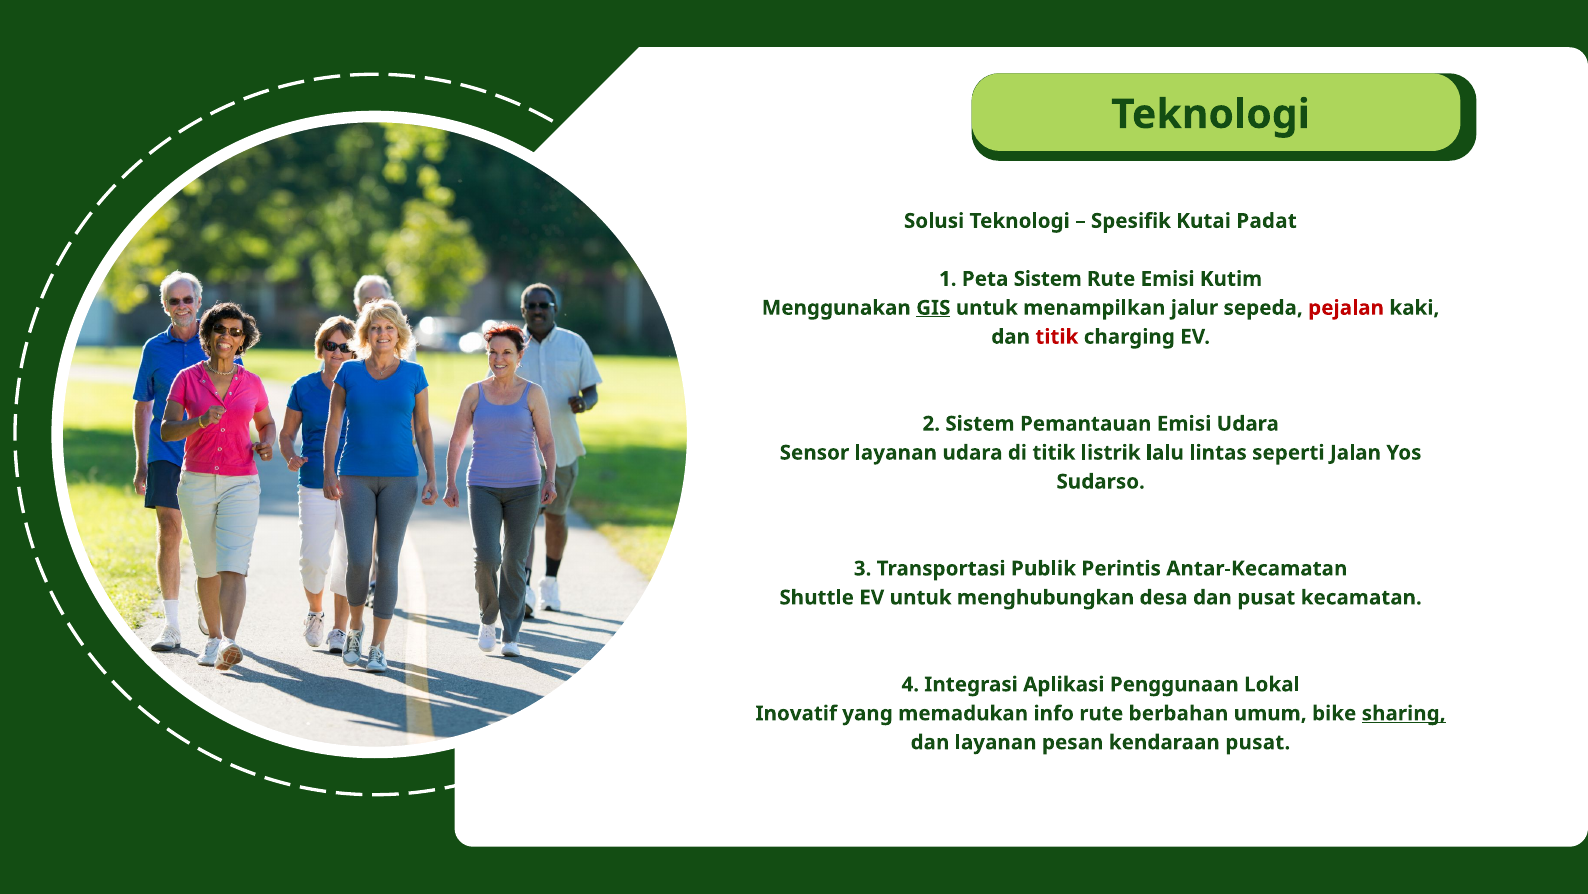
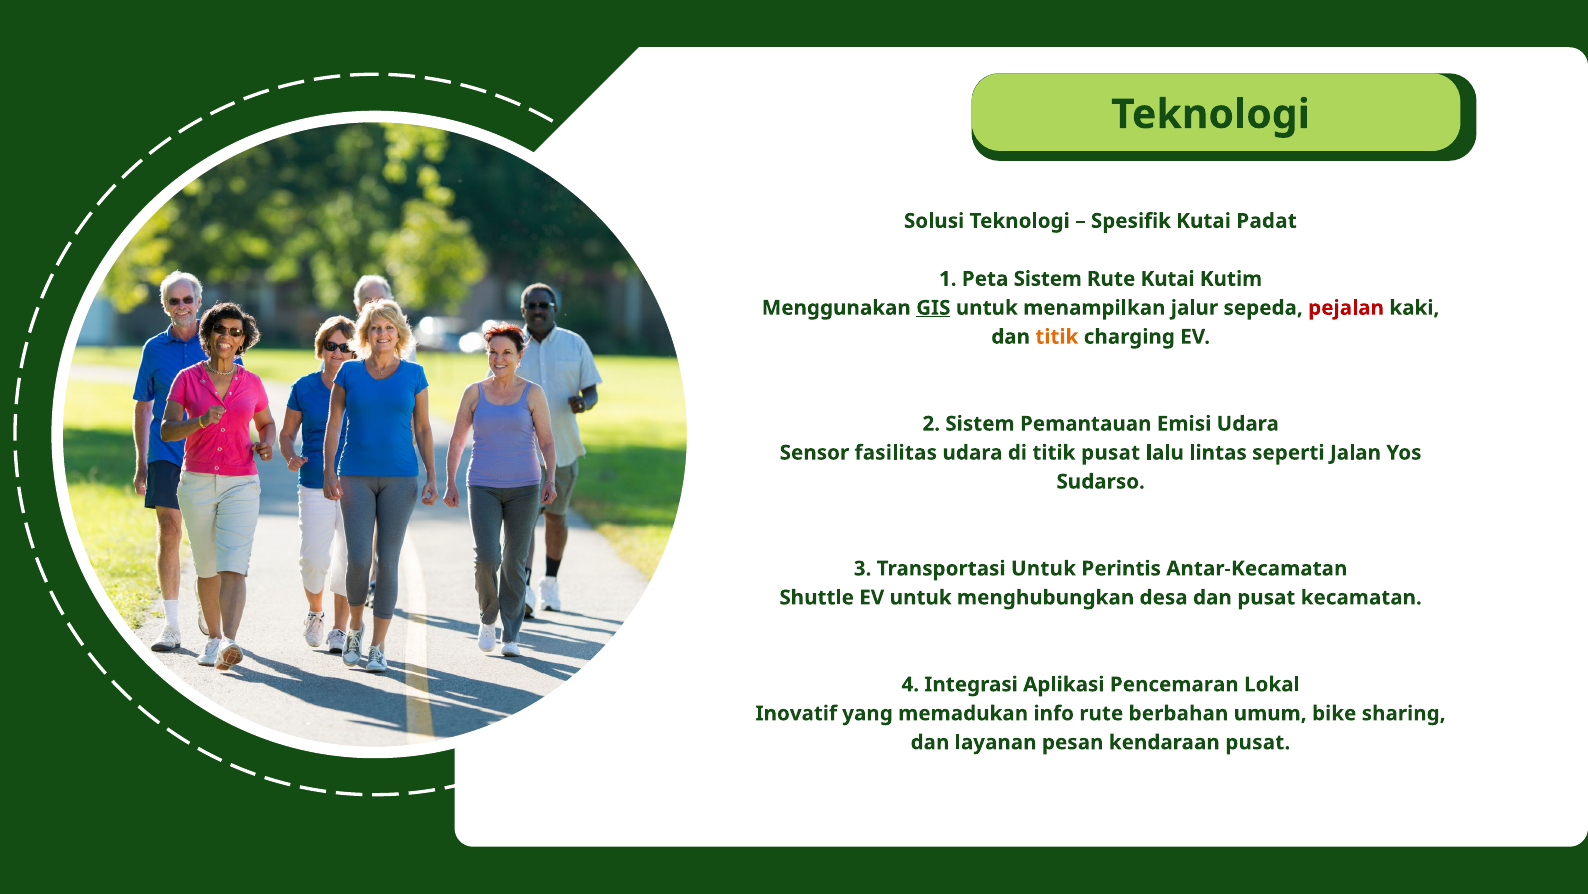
Rute Emisi: Emisi -> Kutai
titik at (1057, 337) colour: red -> orange
Sensor layanan: layanan -> fasilitas
titik listrik: listrik -> pusat
Transportasi Publik: Publik -> Untuk
Penggunaan: Penggunaan -> Pencemaran
sharing underline: present -> none
